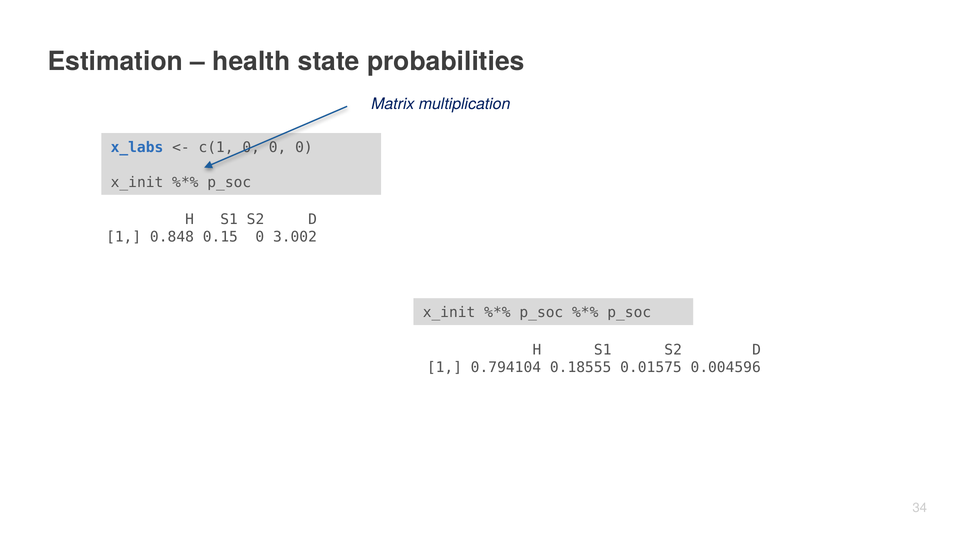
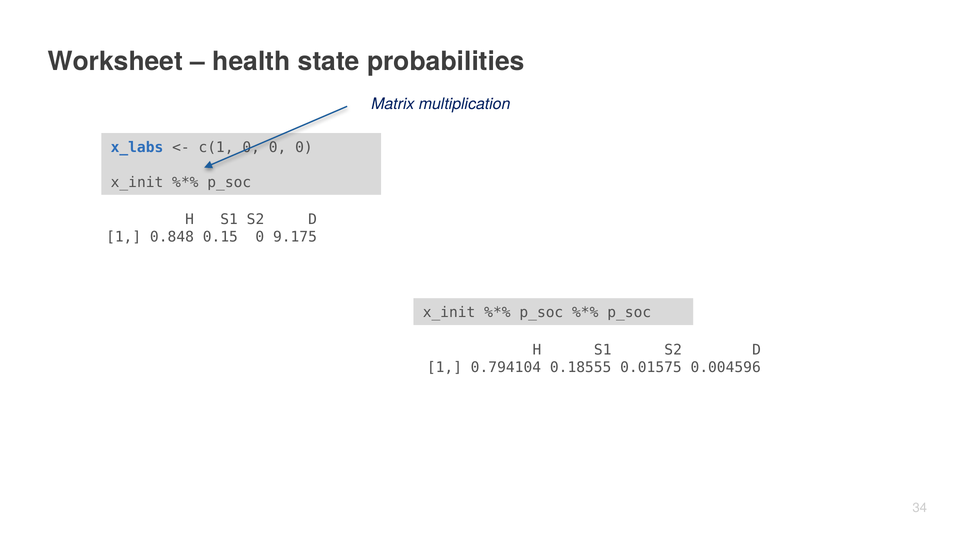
Estimation: Estimation -> Worksheet
3.002: 3.002 -> 9.175
